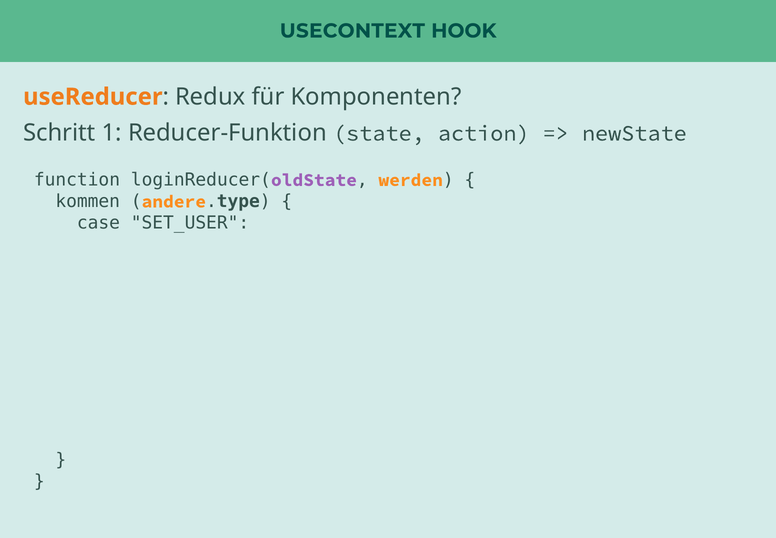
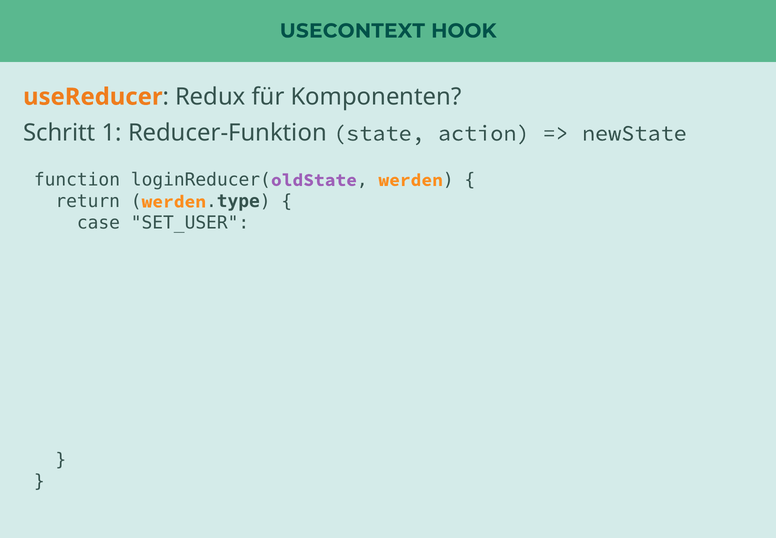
kommen: kommen -> return
andere at (174, 201): andere -> werden
